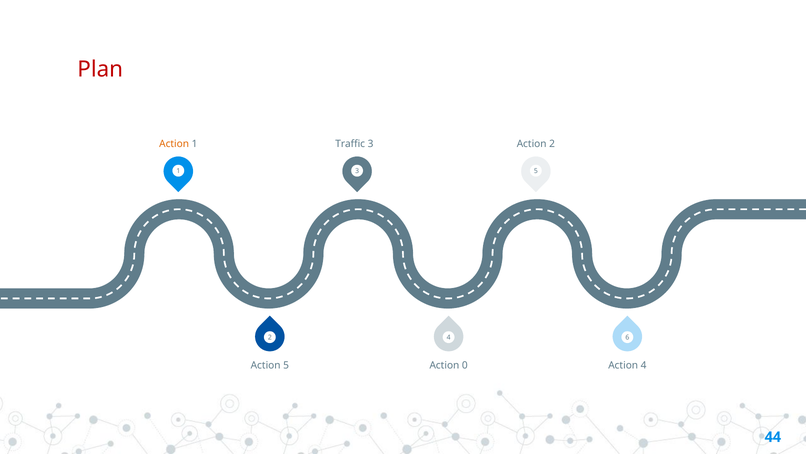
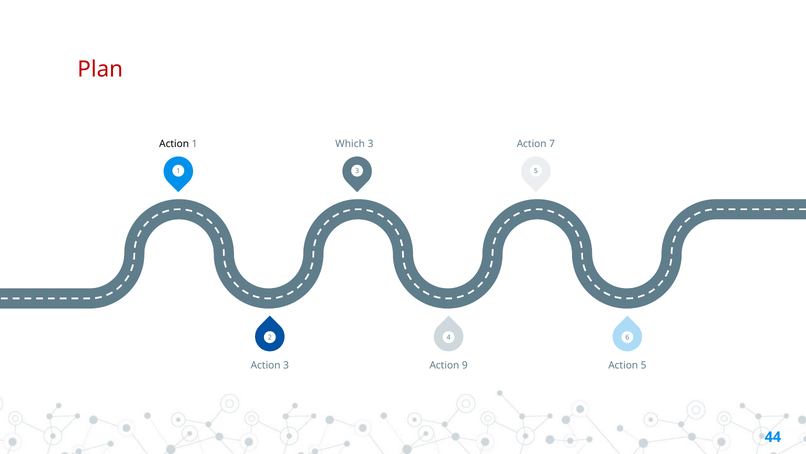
Action at (174, 144) colour: orange -> black
Traffic: Traffic -> Which
Action 2: 2 -> 7
Action 5: 5 -> 3
0: 0 -> 9
Action 4: 4 -> 5
